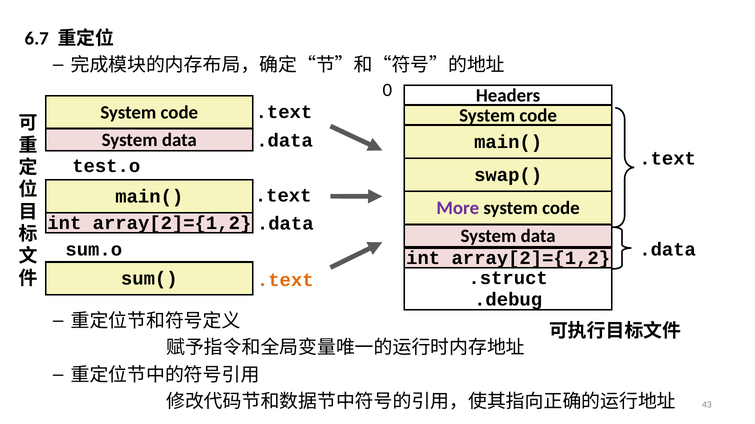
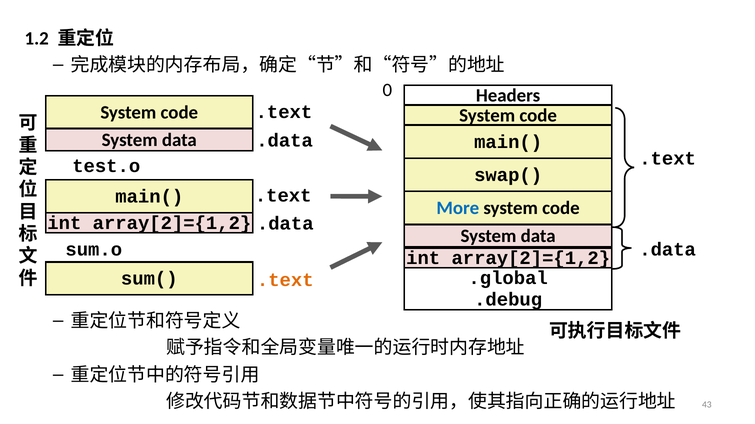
6.7: 6.7 -> 1.2
More colour: purple -> blue
.struct: .struct -> .global
